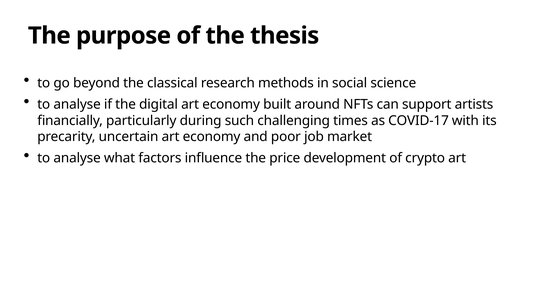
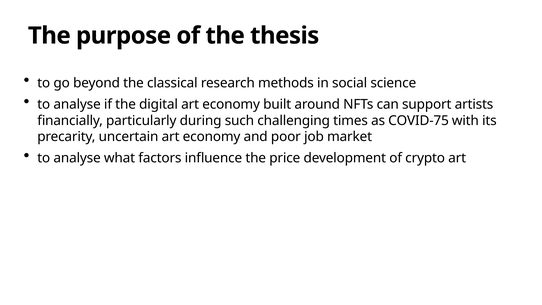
COVID-17: COVID-17 -> COVID-75
